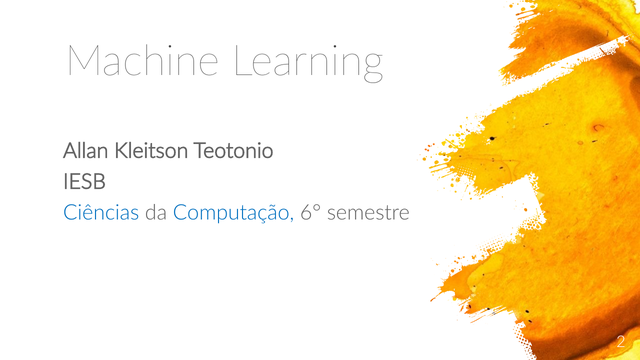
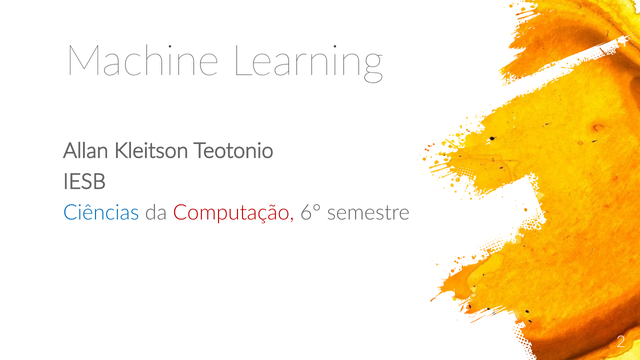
Computação colour: blue -> red
